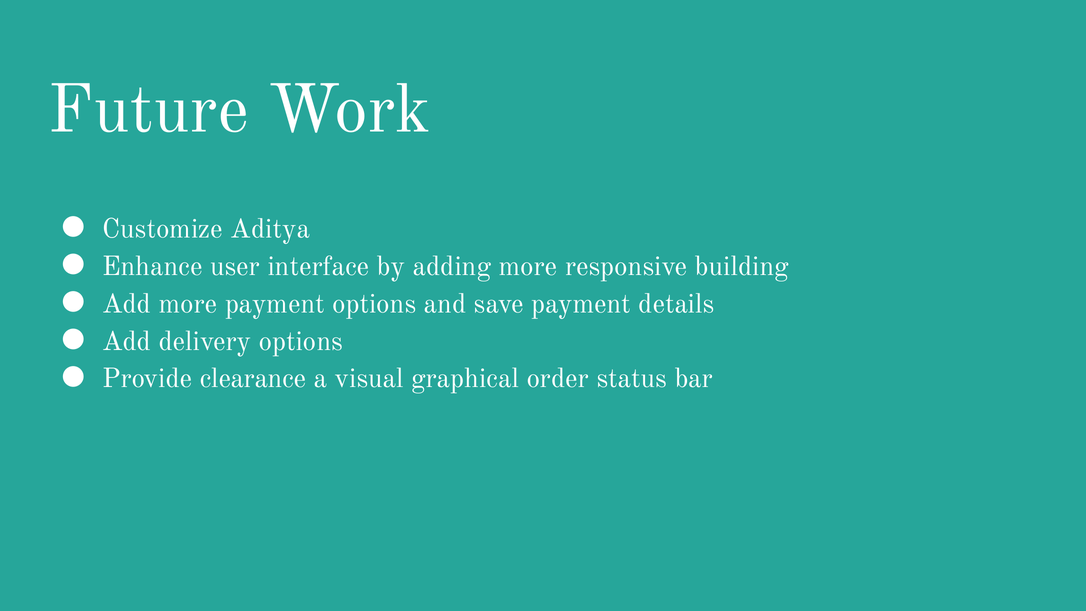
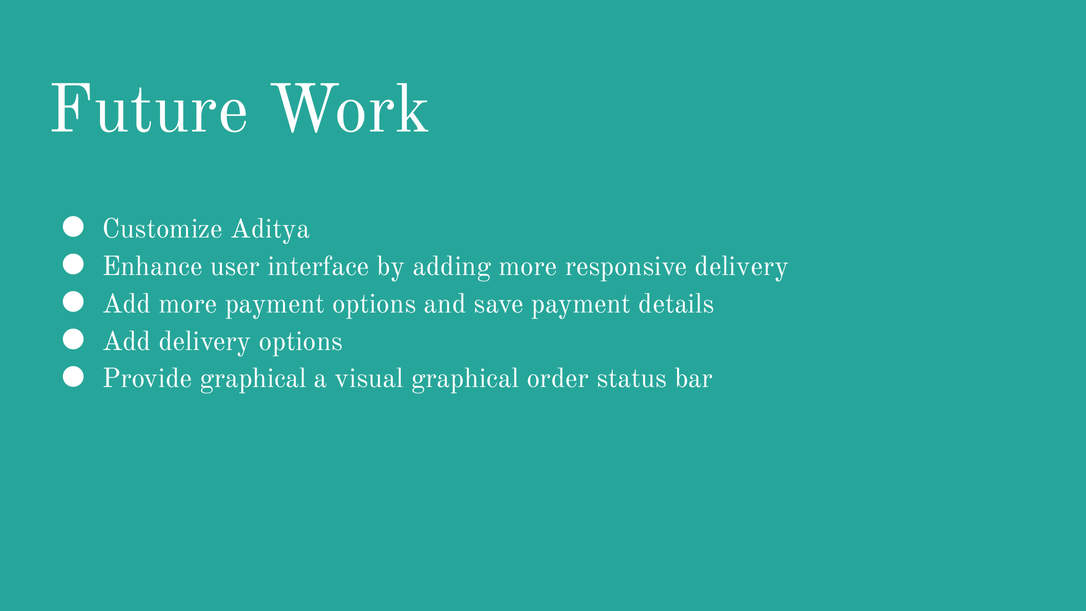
responsive building: building -> delivery
Provide clearance: clearance -> graphical
